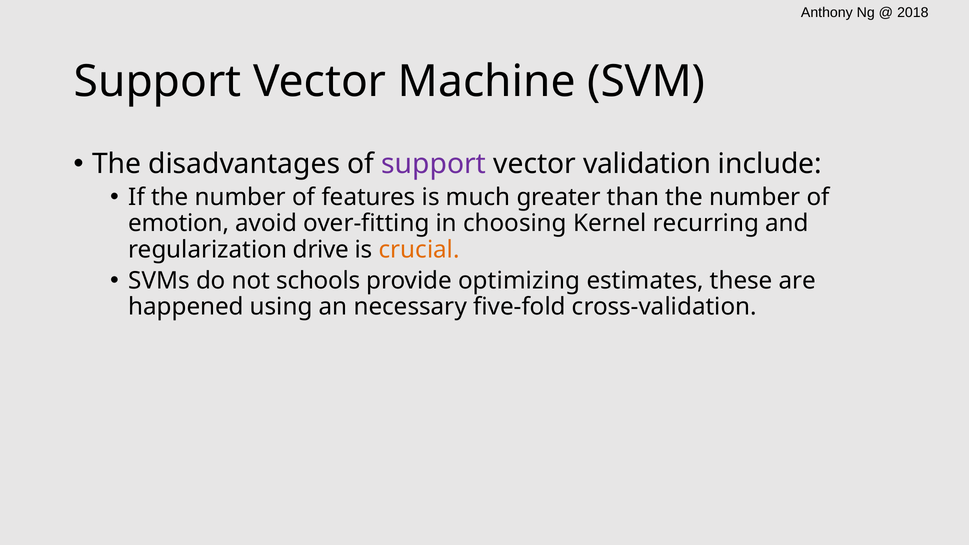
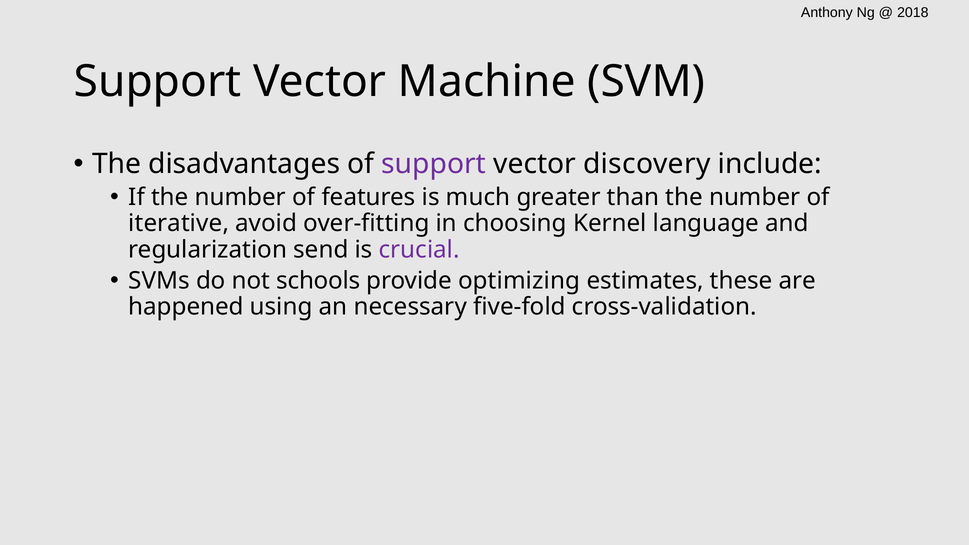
validation: validation -> discovery
emotion: emotion -> iterative
recurring: recurring -> language
drive: drive -> send
crucial colour: orange -> purple
